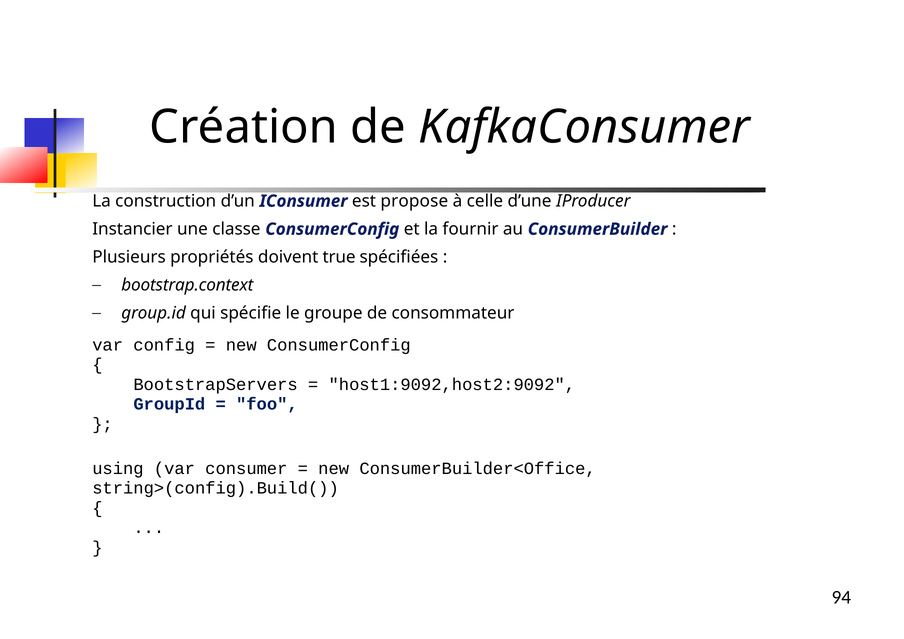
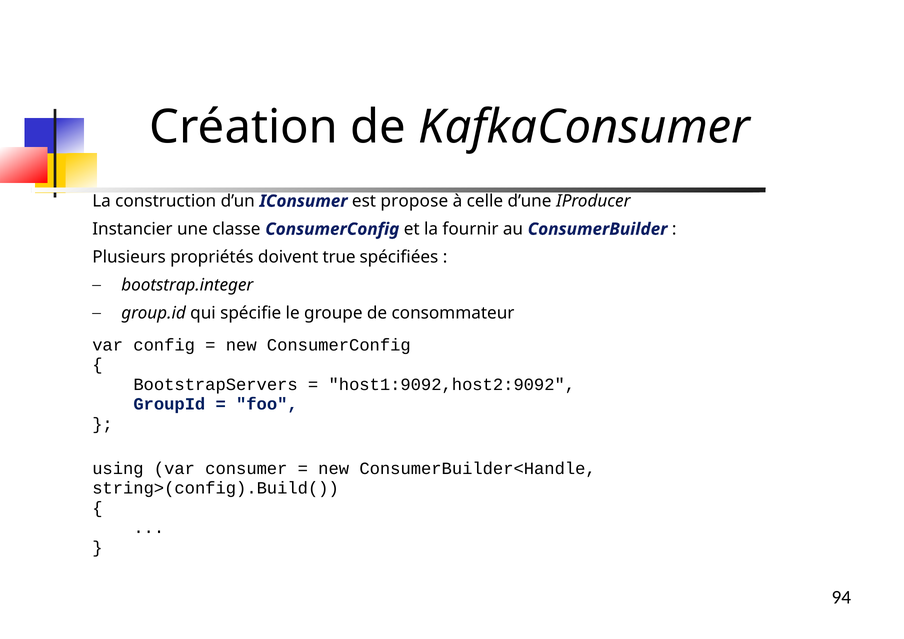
bootstrap.context: bootstrap.context -> bootstrap.integer
ConsumerBuilder<Office: ConsumerBuilder<Office -> ConsumerBuilder<Handle
